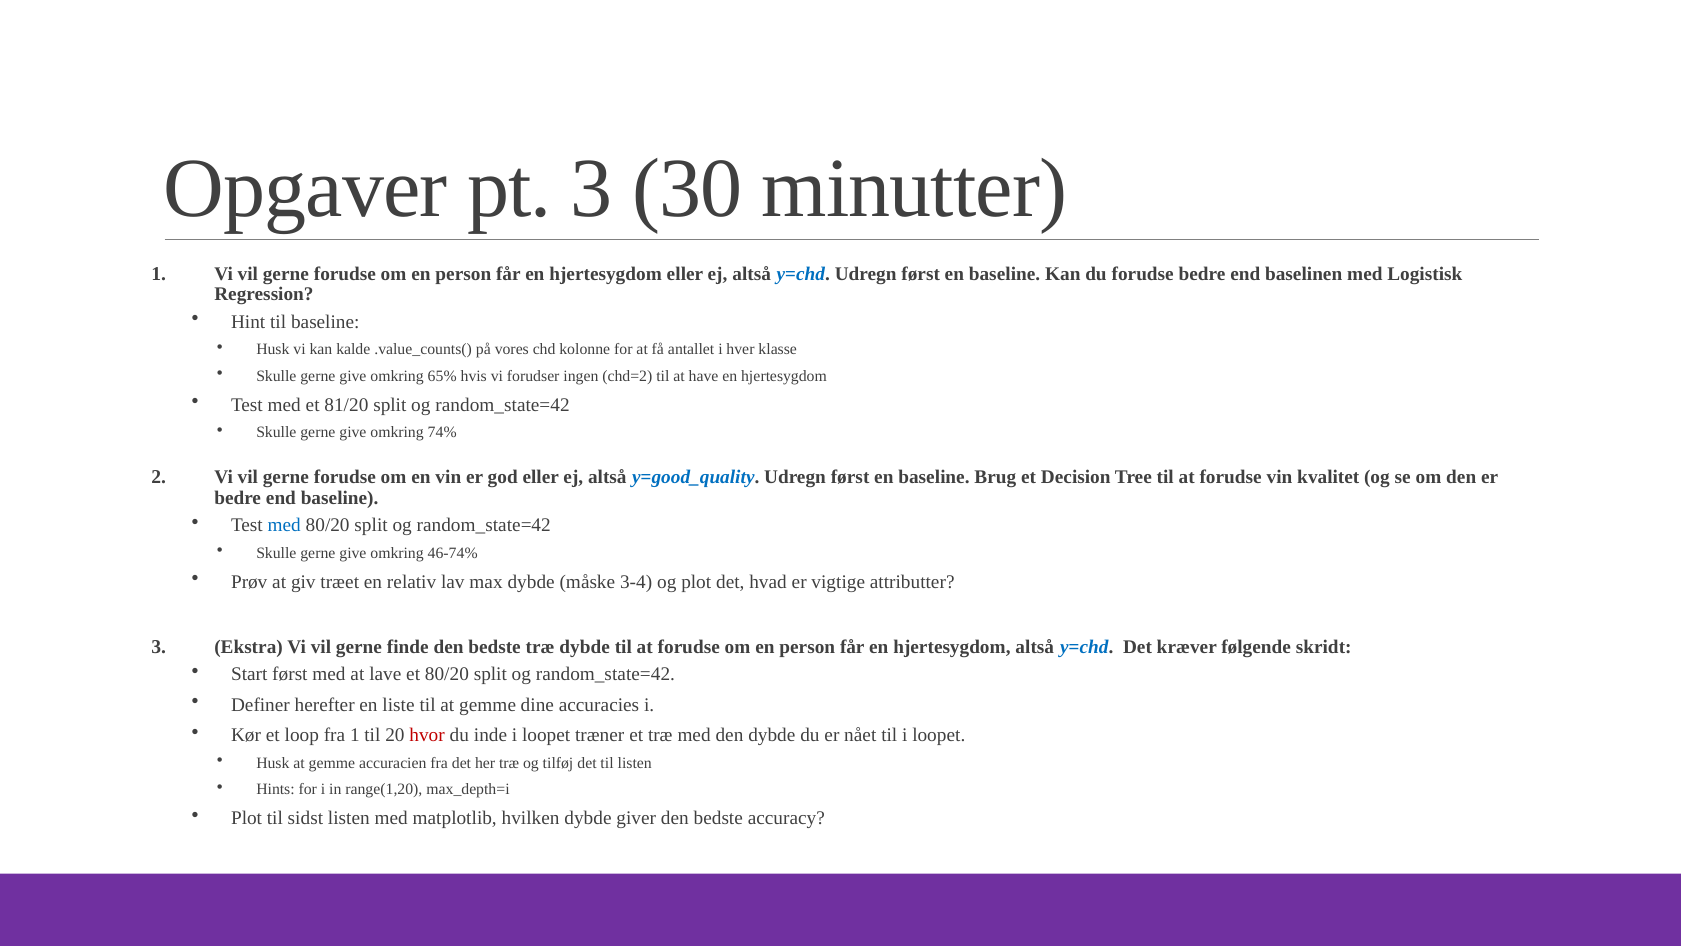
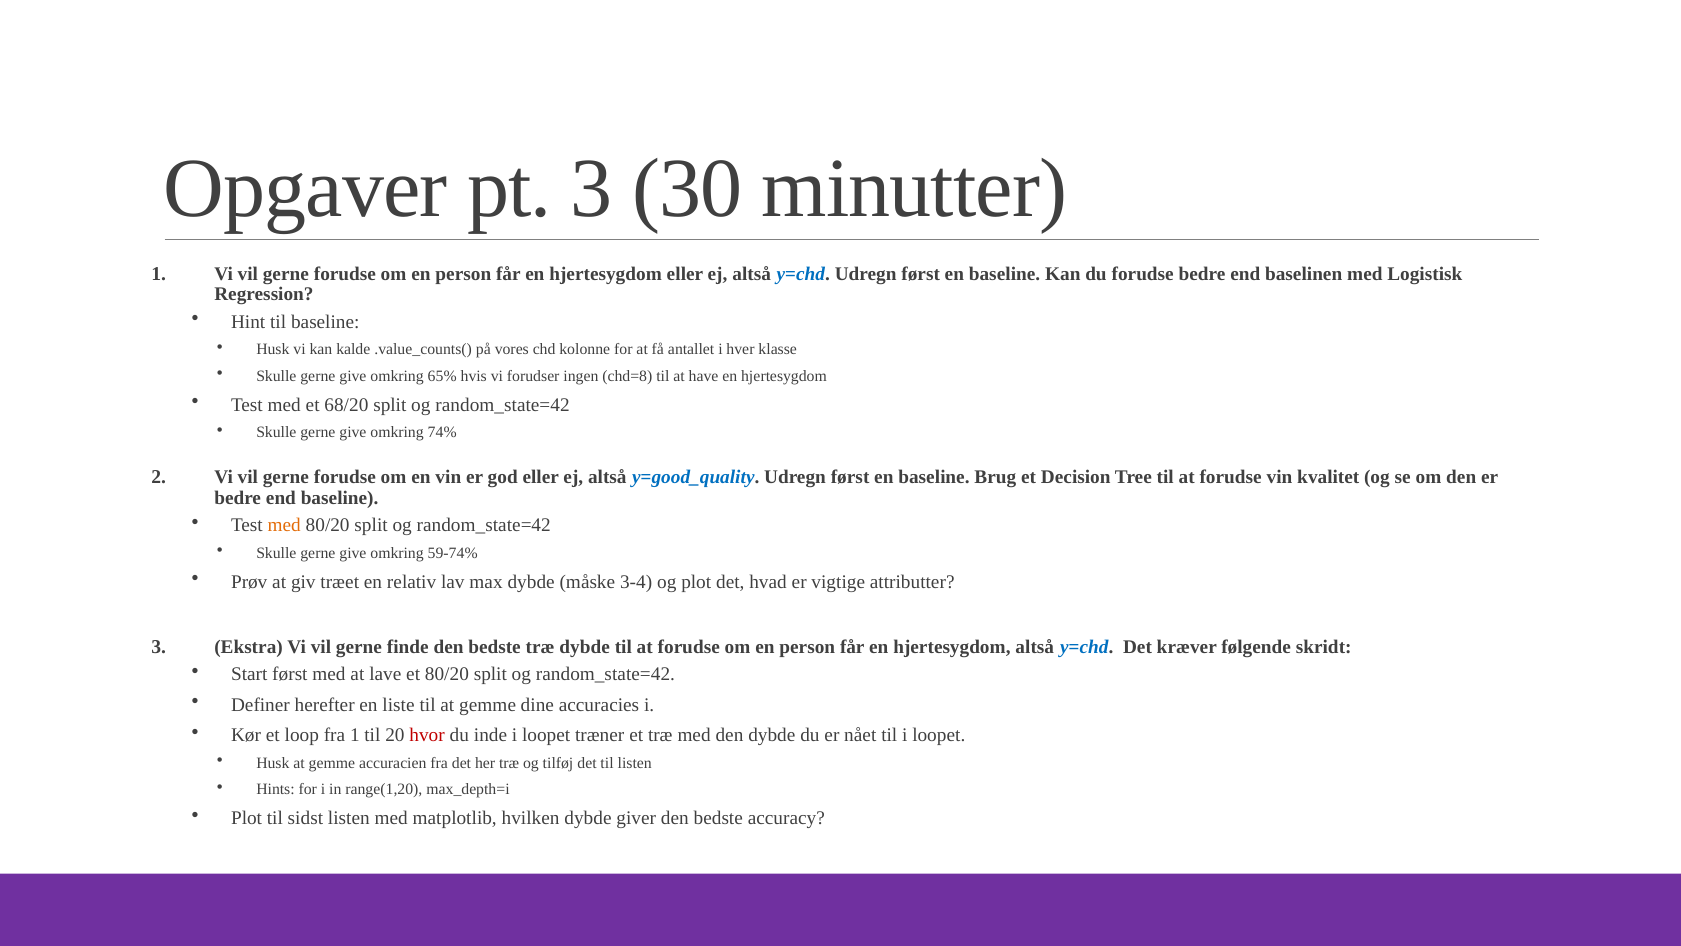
chd=2: chd=2 -> chd=8
81/20: 81/20 -> 68/20
med at (284, 525) colour: blue -> orange
46-74%: 46-74% -> 59-74%
